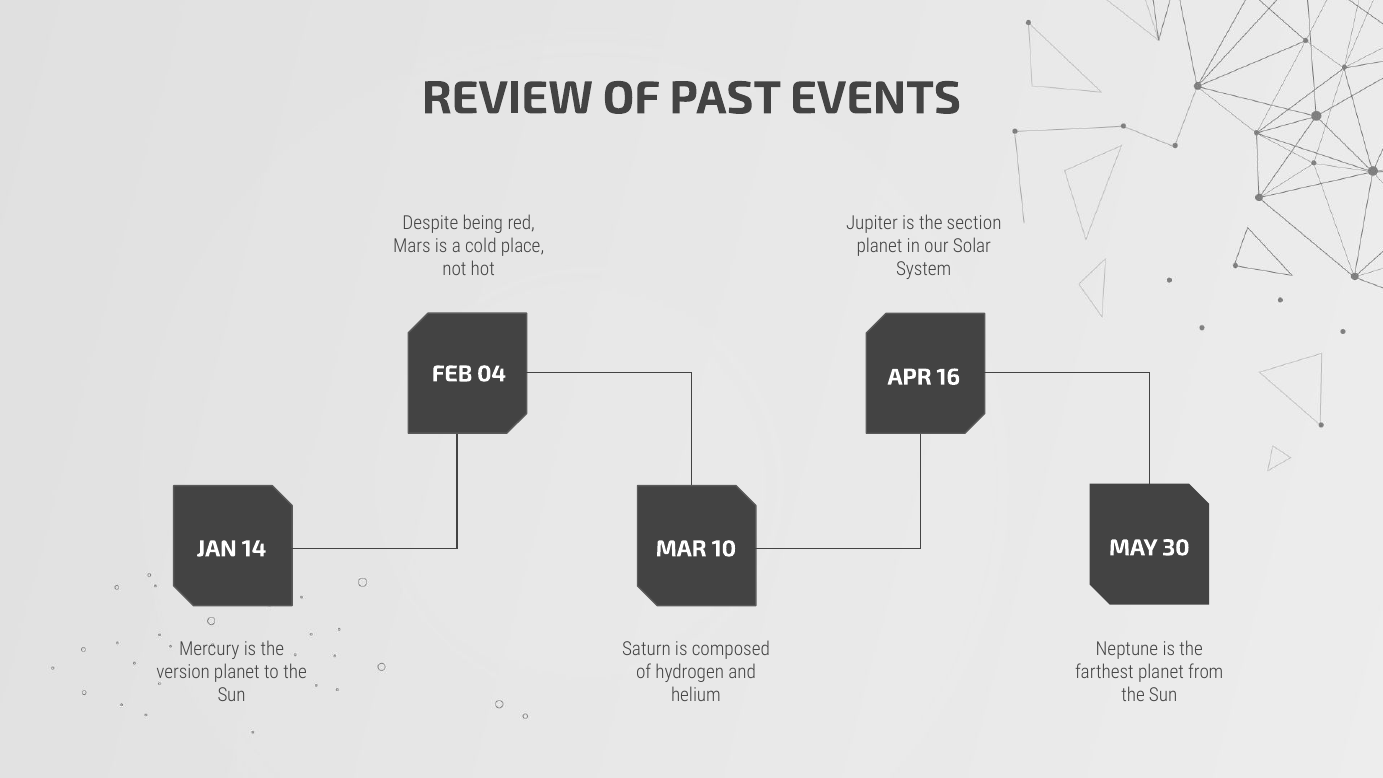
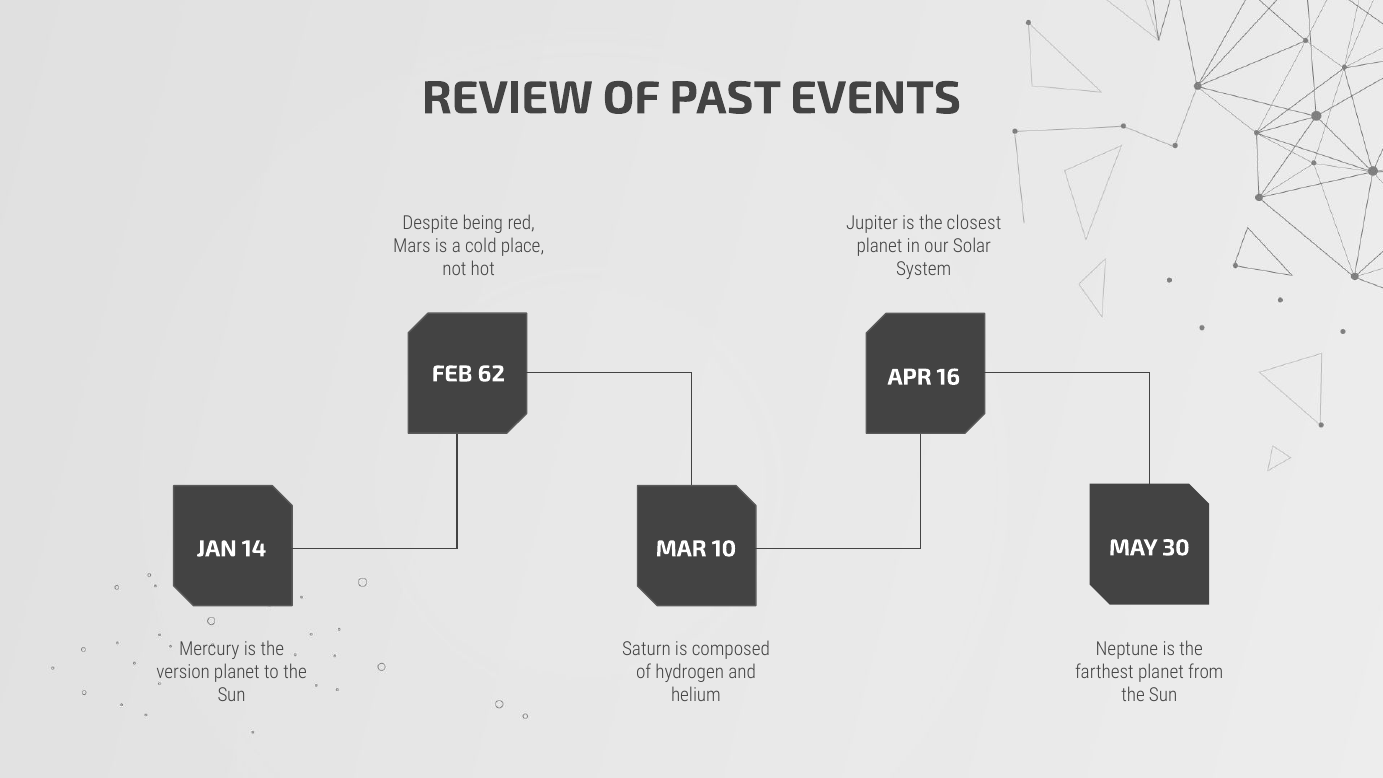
section: section -> closest
04: 04 -> 62
